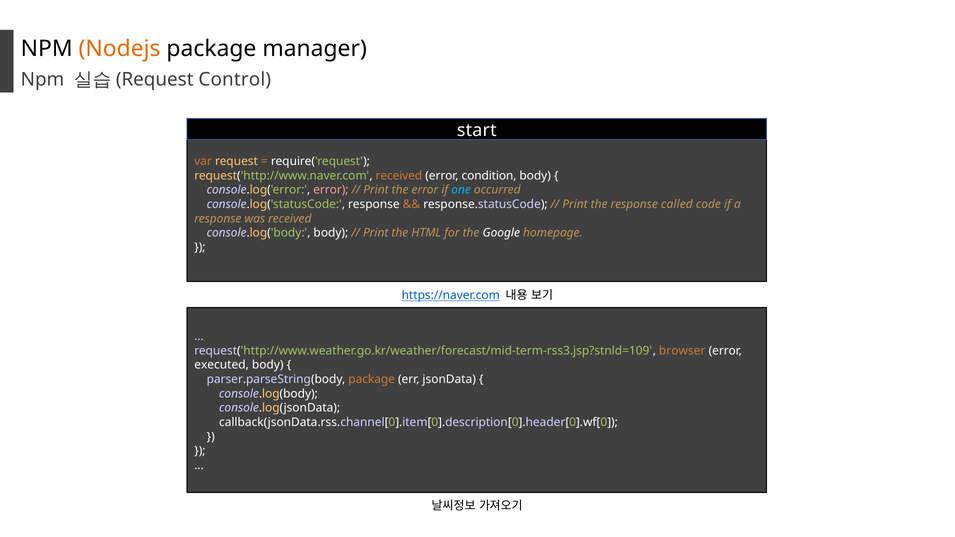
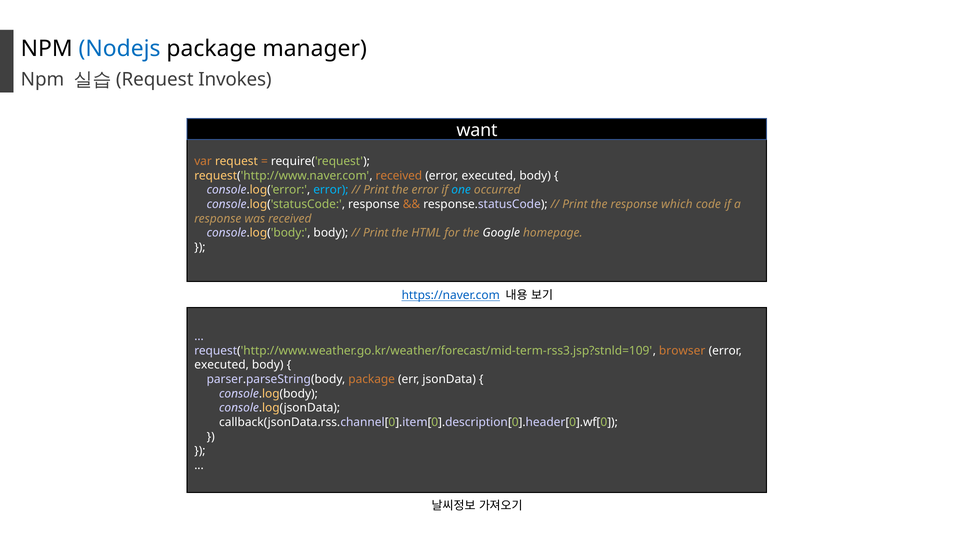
Nodejs colour: orange -> blue
Control: Control -> Invokes
start: start -> want
condition at (489, 176): condition -> executed
error at (331, 190) colour: pink -> light blue
called: called -> which
